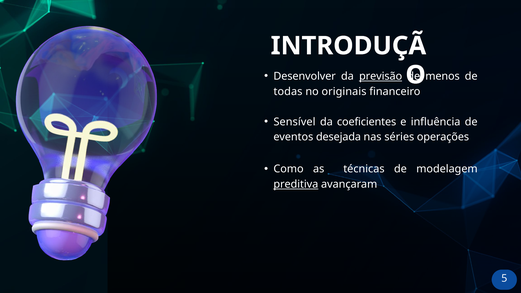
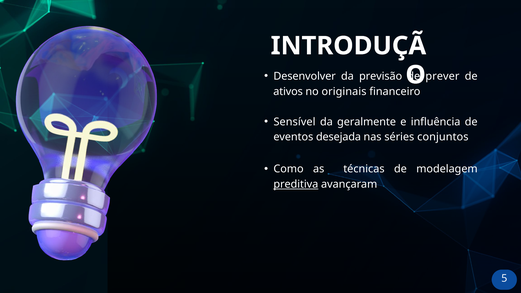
previsão underline: present -> none
menos: menos -> prever
todas: todas -> ativos
coeficientes: coeficientes -> geralmente
operações: operações -> conjuntos
